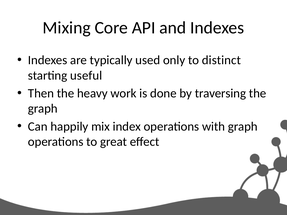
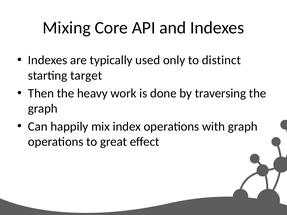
useful: useful -> target
